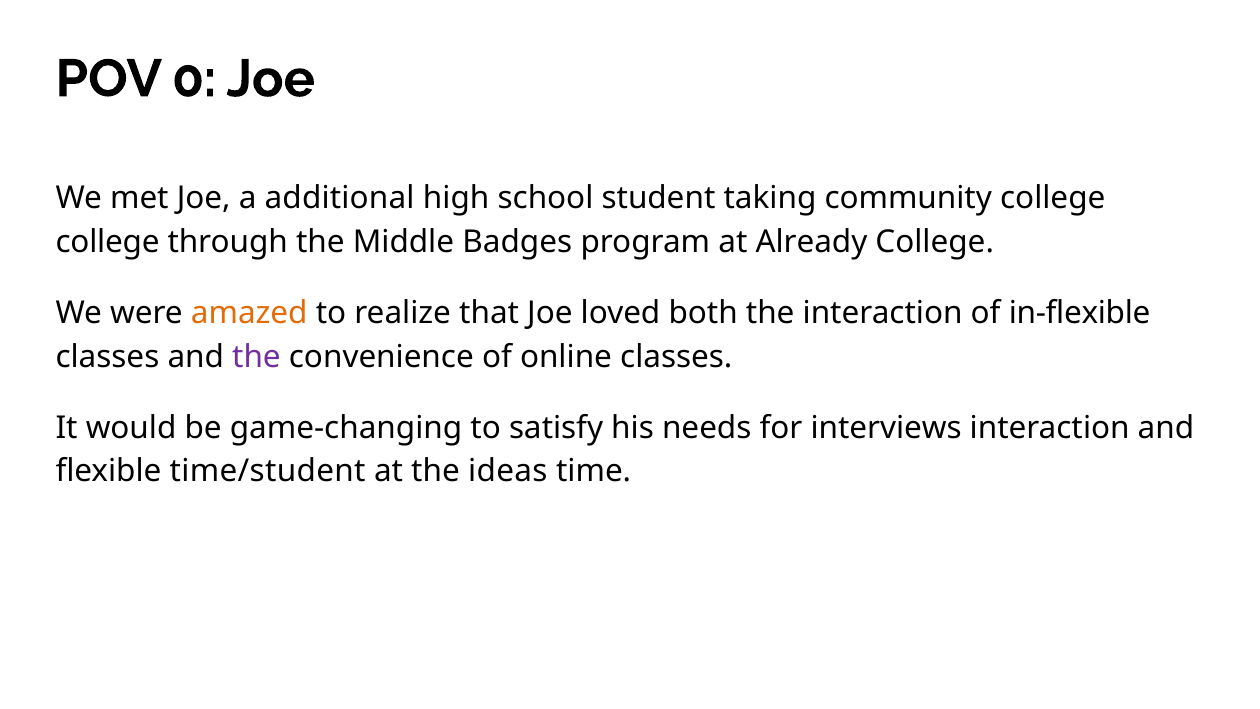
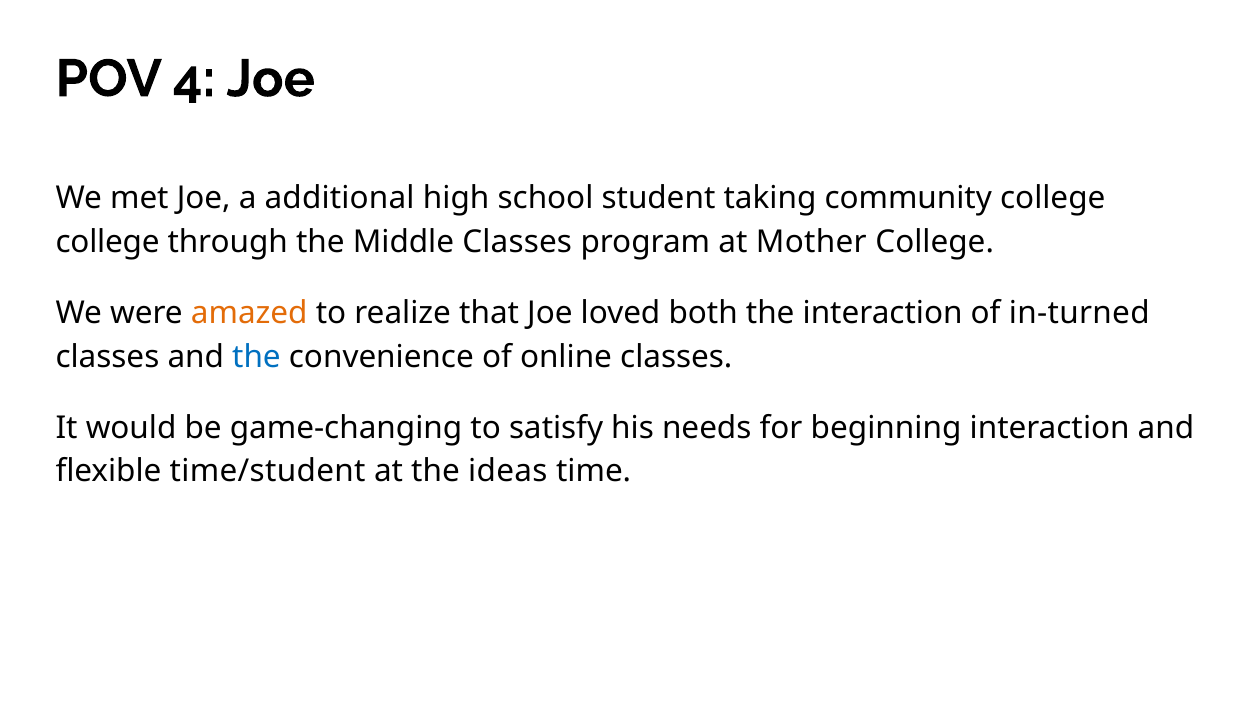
0: 0 -> 4
Middle Badges: Badges -> Classes
Already: Already -> Mother
in-flexible: in-flexible -> in-turned
the at (256, 356) colour: purple -> blue
interviews: interviews -> beginning
